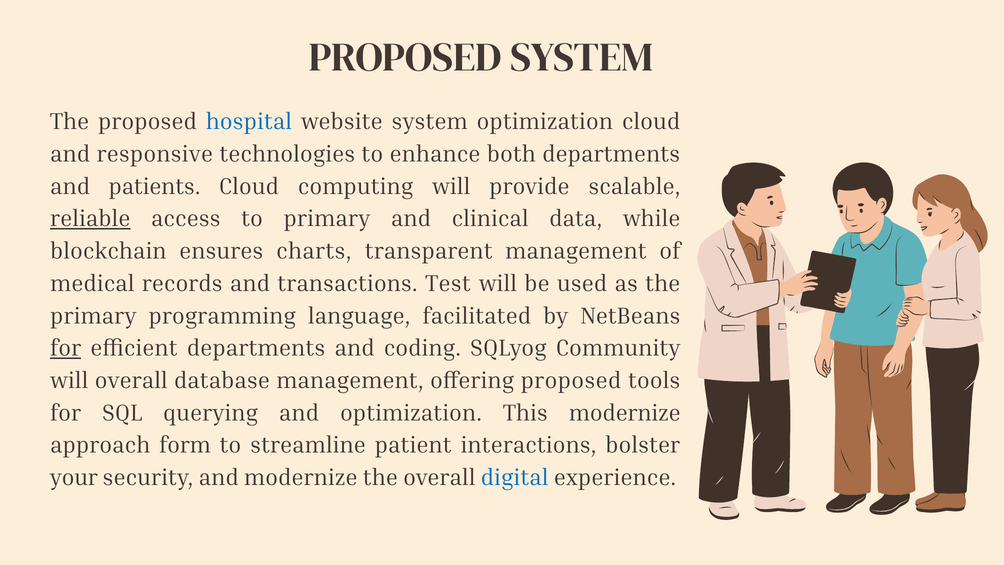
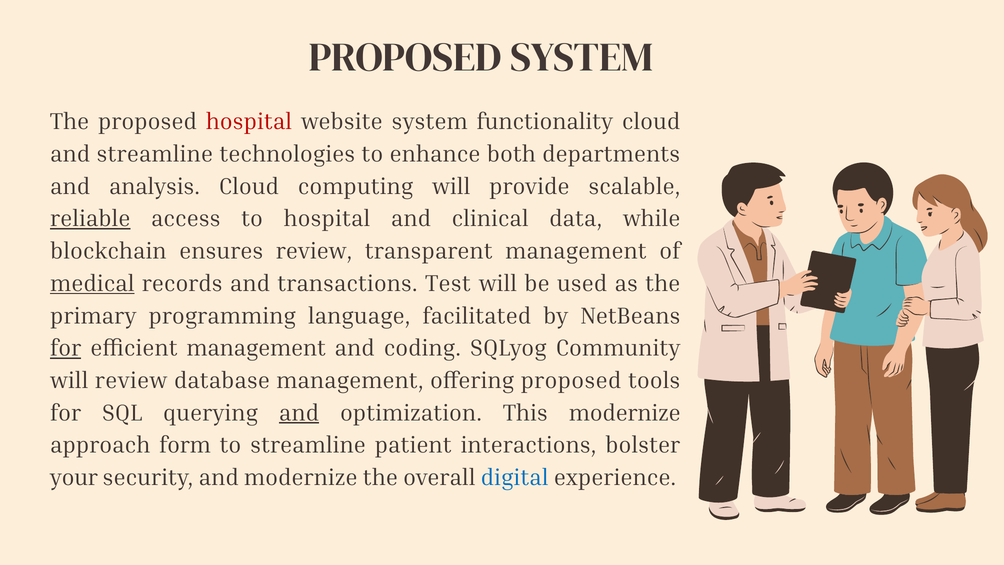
hospital at (249, 122) colour: blue -> red
system optimization: optimization -> functionality
and responsive: responsive -> streamline
patients: patients -> analysis
to primary: primary -> hospital
ensures charts: charts -> review
medical underline: none -> present
efficient departments: departments -> management
will overall: overall -> review
and at (299, 413) underline: none -> present
